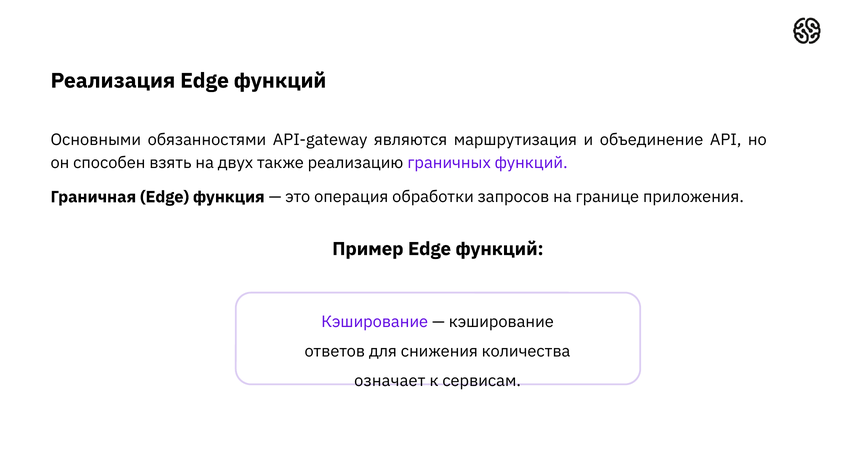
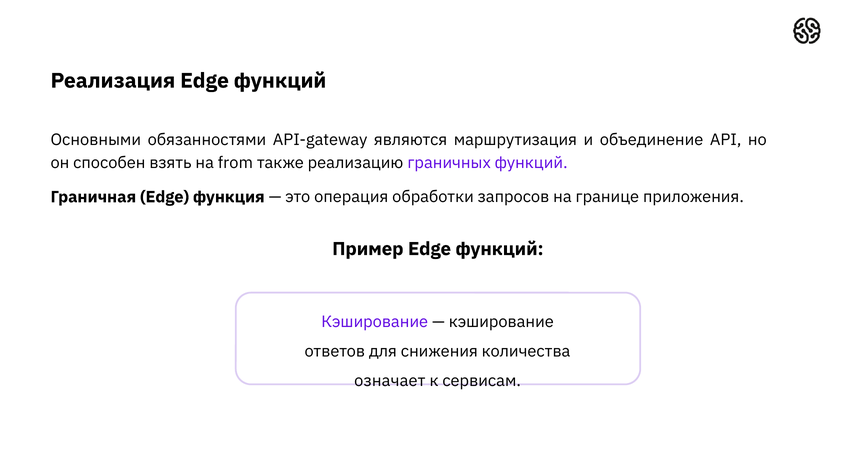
двух: двух -> from
